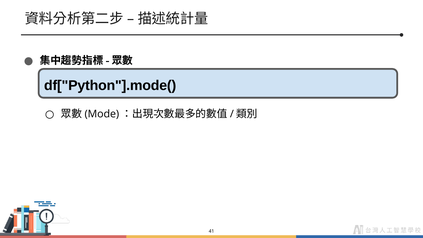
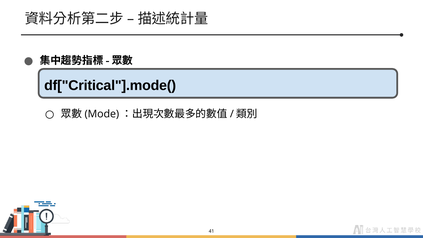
df["Python"].mode(: df["Python"].mode( -> df["Critical"].mode(
